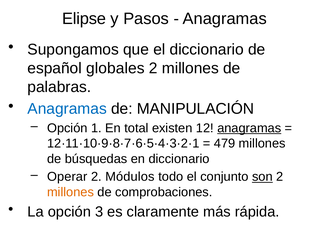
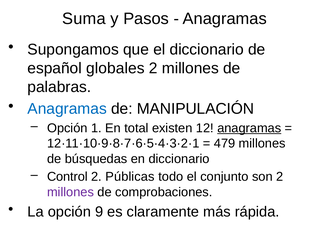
Elipse: Elipse -> Suma
Operar: Operar -> Control
Módulos: Módulos -> Públicas
son underline: present -> none
millones at (71, 192) colour: orange -> purple
3: 3 -> 9
